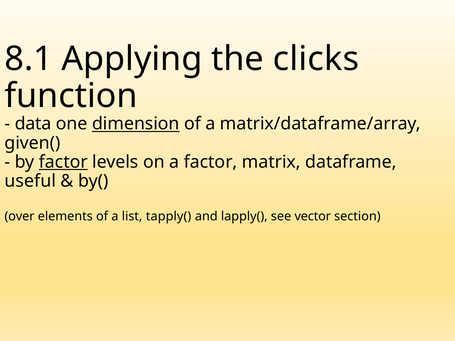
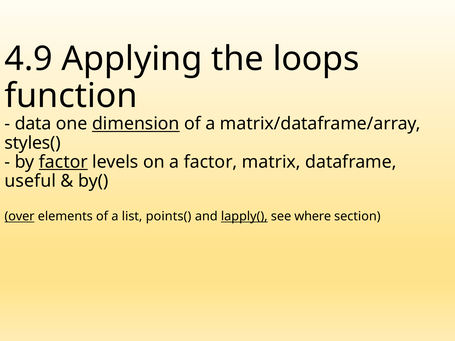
8.1: 8.1 -> 4.9
clicks: clicks -> loops
given(: given( -> styles(
over underline: none -> present
tapply(: tapply( -> points(
lapply( underline: none -> present
vector: vector -> where
